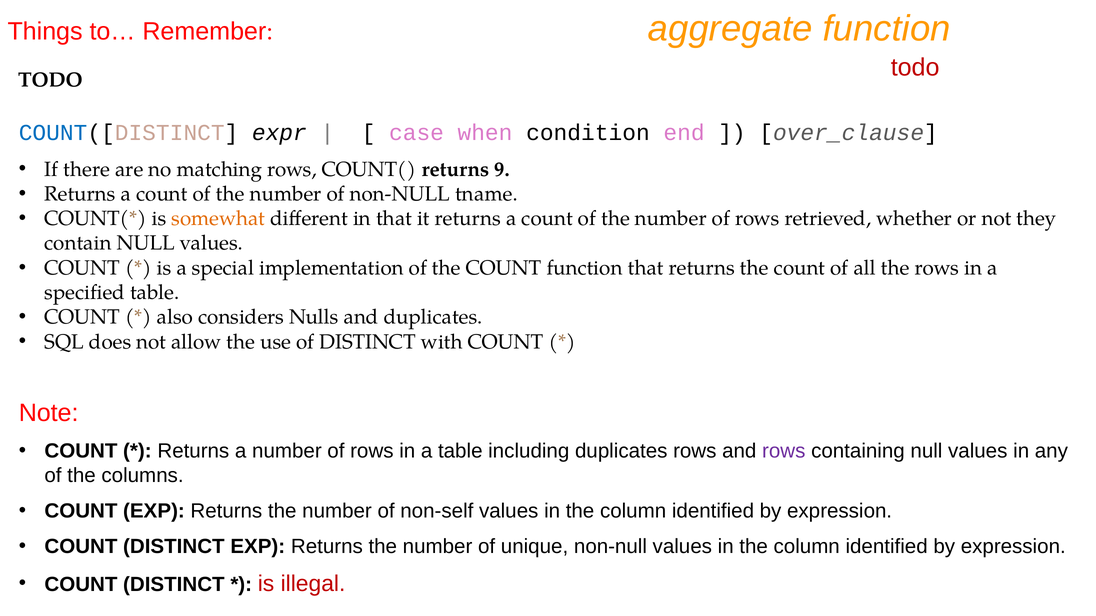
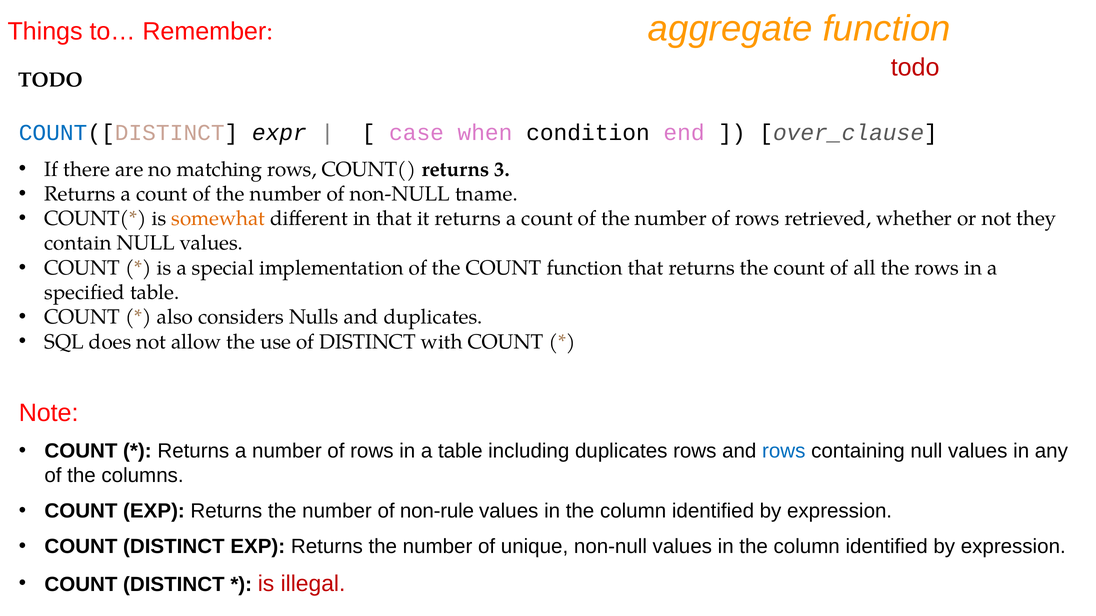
9: 9 -> 3
rows at (784, 451) colour: purple -> blue
non-self: non-self -> non-rule
